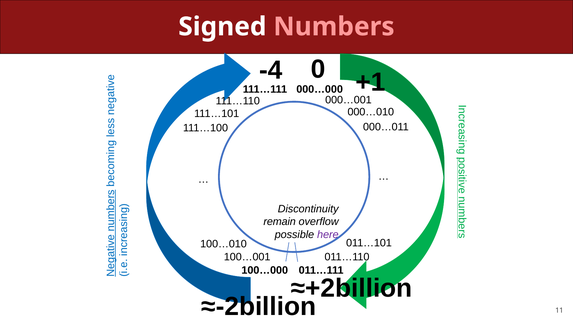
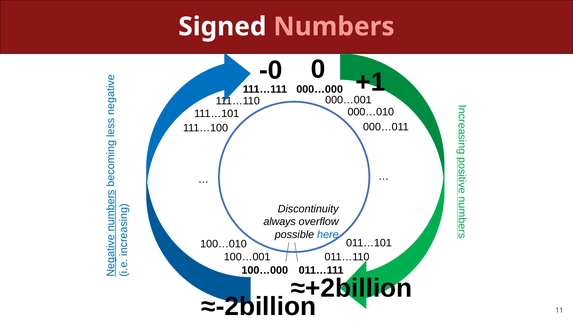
-4: -4 -> -0
remain: remain -> always
here colour: purple -> blue
